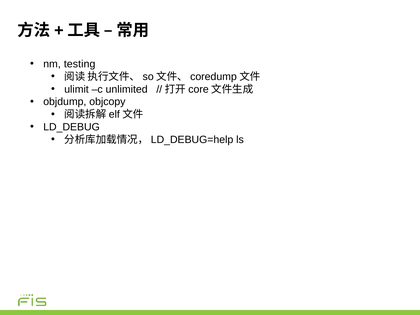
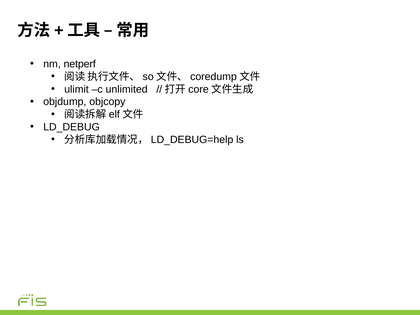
testing: testing -> netperf
